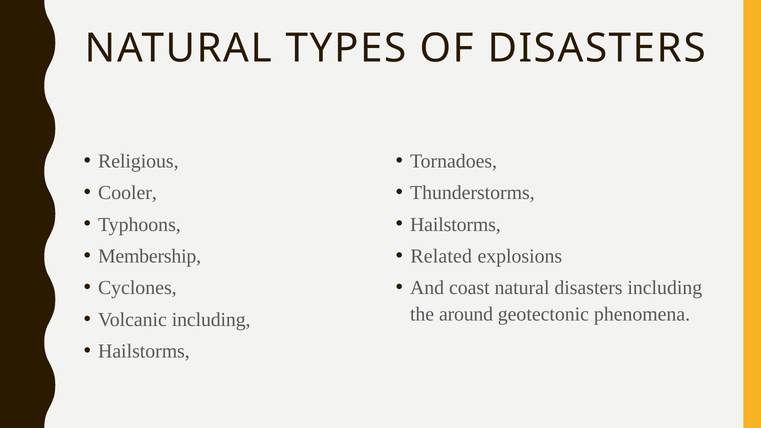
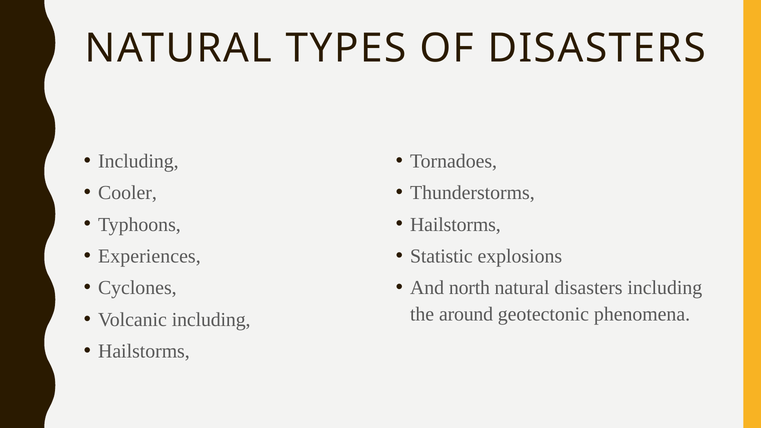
Religious at (138, 161): Religious -> Including
Membership: Membership -> Experiences
Related: Related -> Statistic
coast: coast -> north
